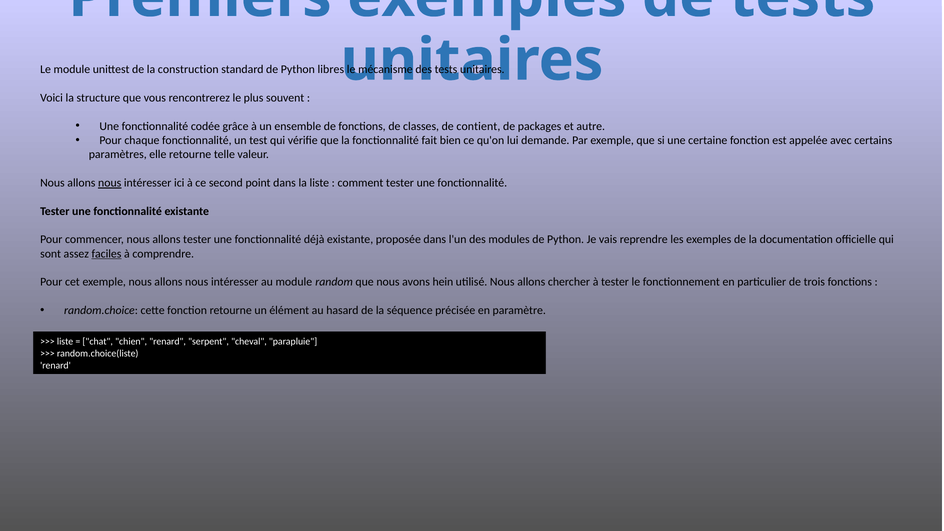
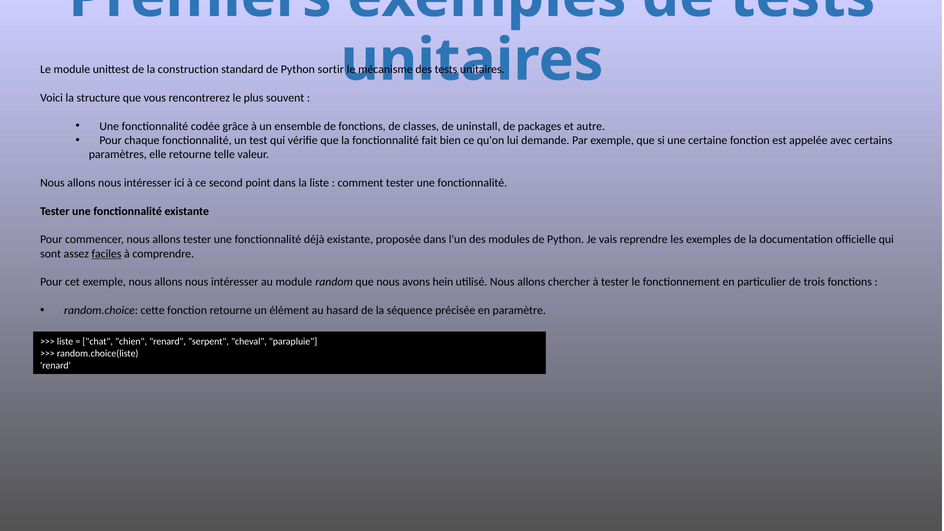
libres: libres -> sortir
contient: contient -> uninstall
nous at (110, 183) underline: present -> none
